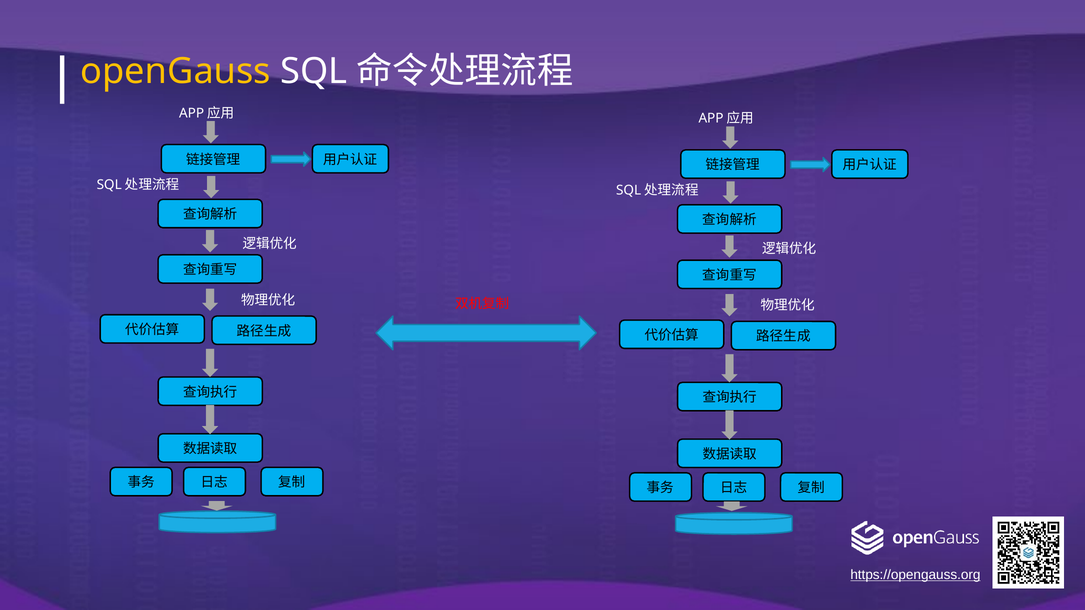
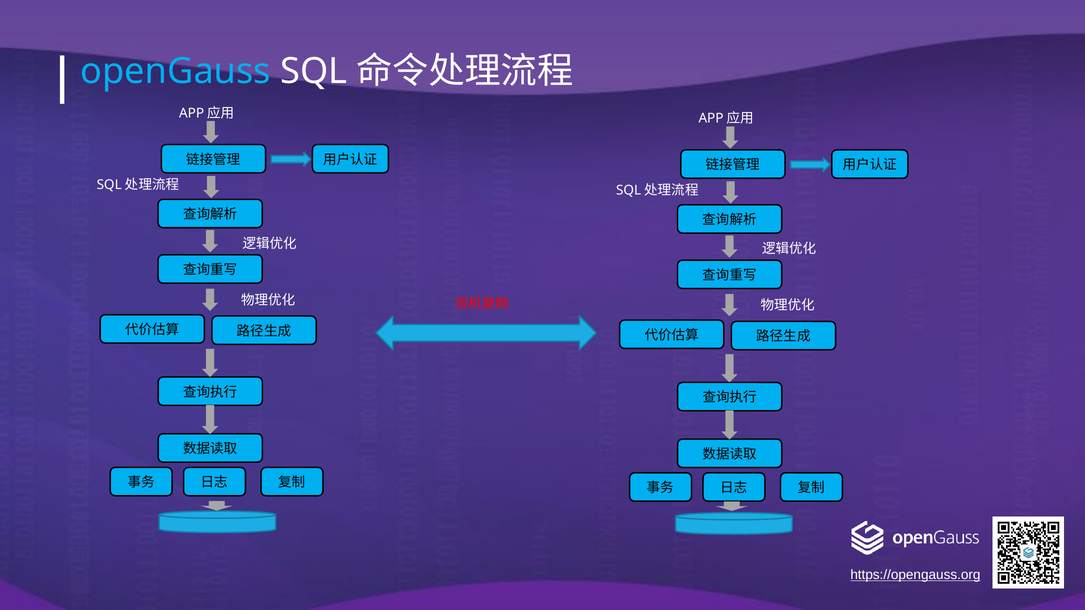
openGauss colour: yellow -> light blue
